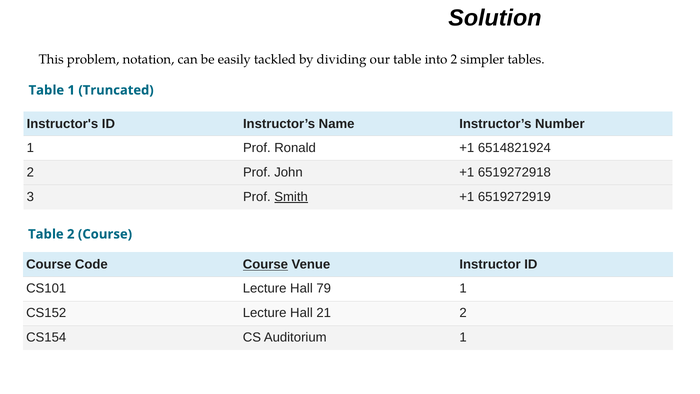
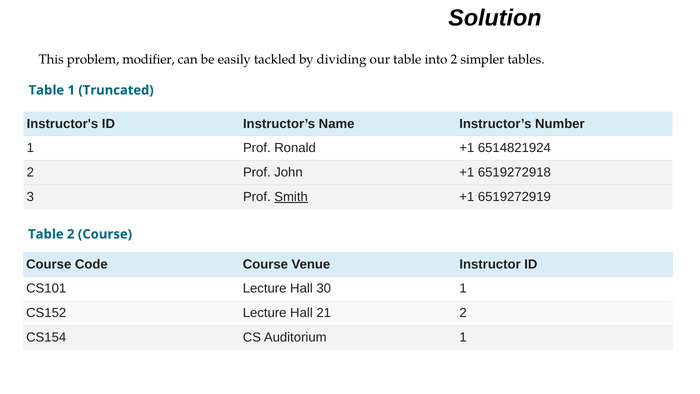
notation: notation -> modifier
Course at (265, 264) underline: present -> none
79: 79 -> 30
